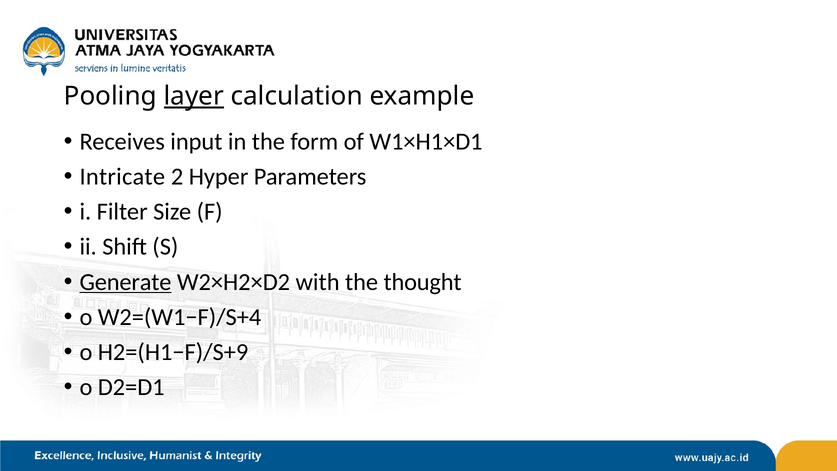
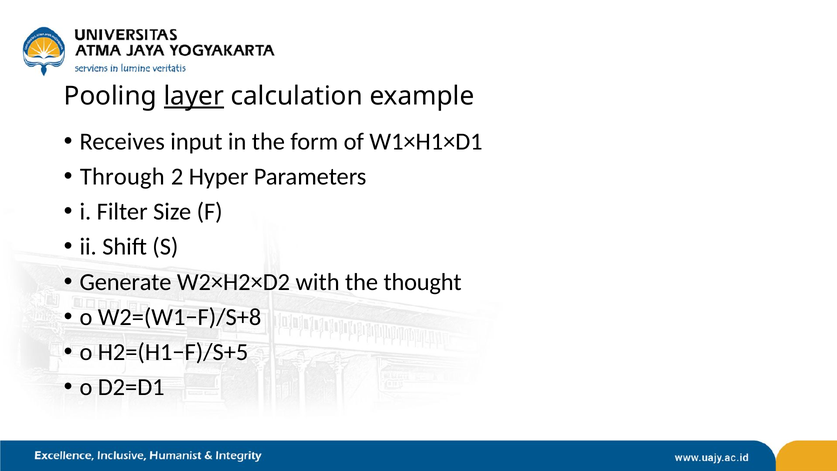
Intricate: Intricate -> Through
Generate underline: present -> none
W2=(W1−F)/S+4: W2=(W1−F)/S+4 -> W2=(W1−F)/S+8
H2=(H1−F)/S+9: H2=(H1−F)/S+9 -> H2=(H1−F)/S+5
